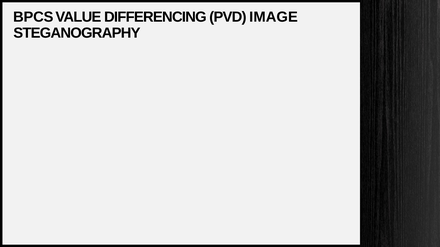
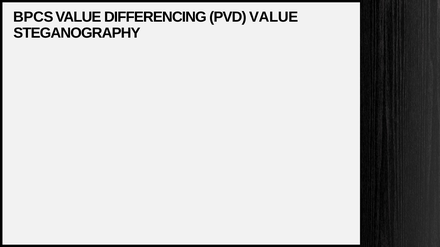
PVD IMAGE: IMAGE -> VALUE
